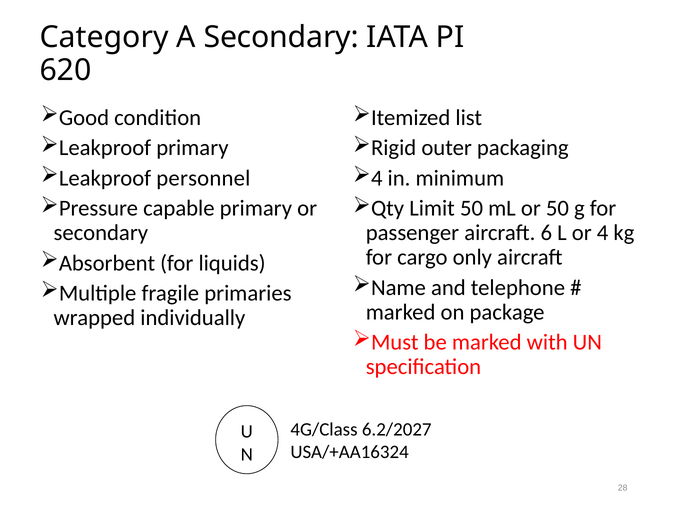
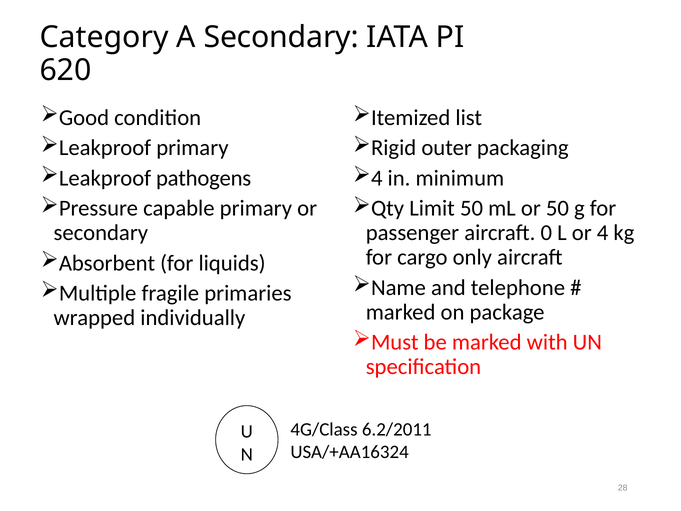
personnel: personnel -> pathogens
6: 6 -> 0
6.2/2027: 6.2/2027 -> 6.2/2011
